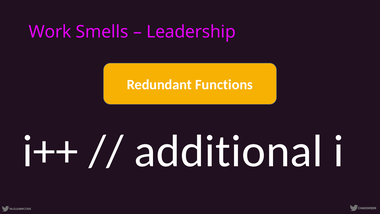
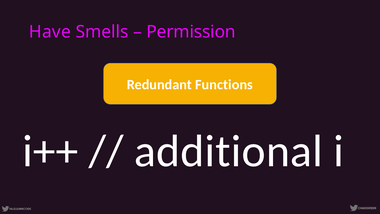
Work: Work -> Have
Leadership: Leadership -> Permission
